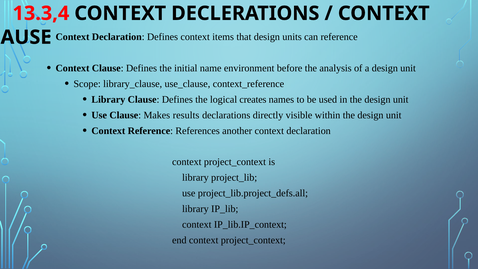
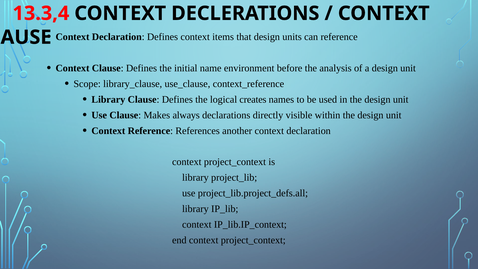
results: results -> always
